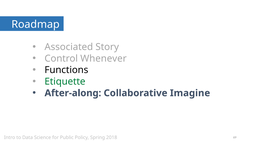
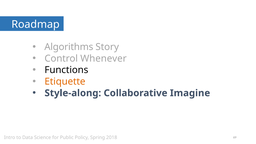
Associated: Associated -> Algorithms
Etiquette colour: green -> orange
After-along: After-along -> Style-along
